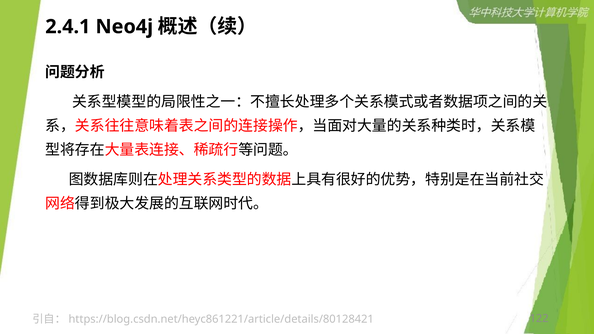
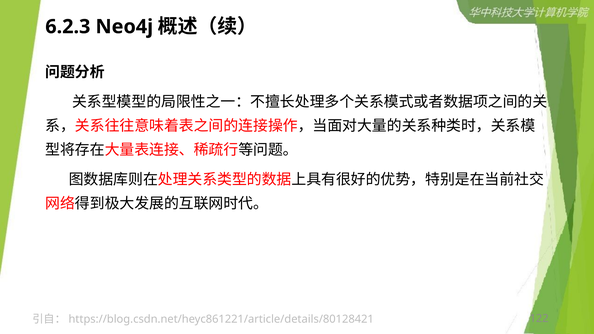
2.4.1: 2.4.1 -> 6.2.3
